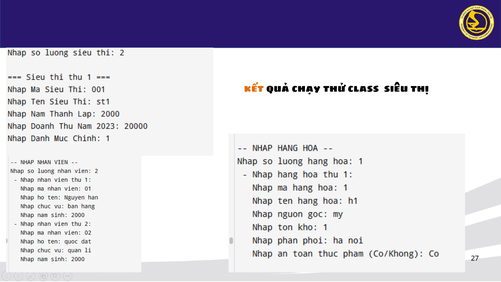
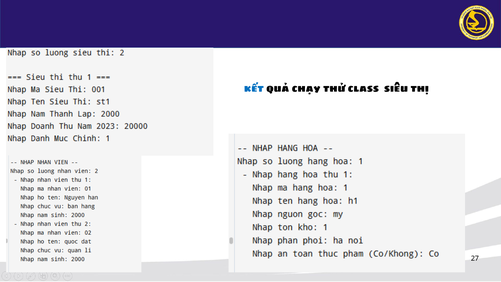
kết colour: orange -> blue
